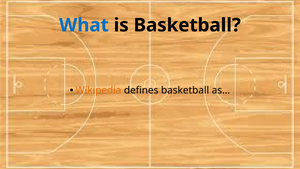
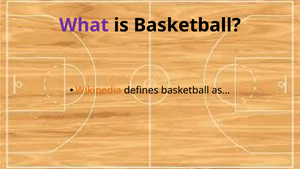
What colour: blue -> purple
